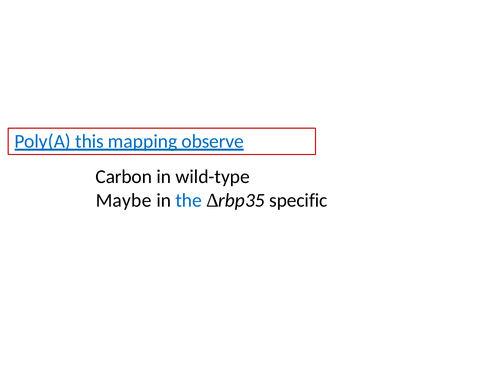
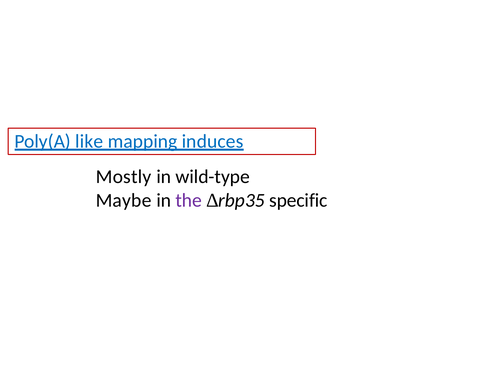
this: this -> like
observe: observe -> induces
Carbon: Carbon -> Mostly
the colour: blue -> purple
